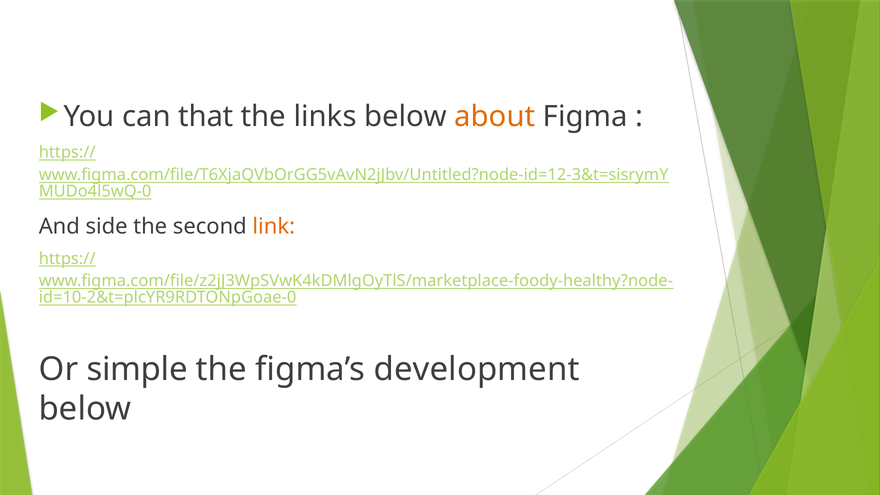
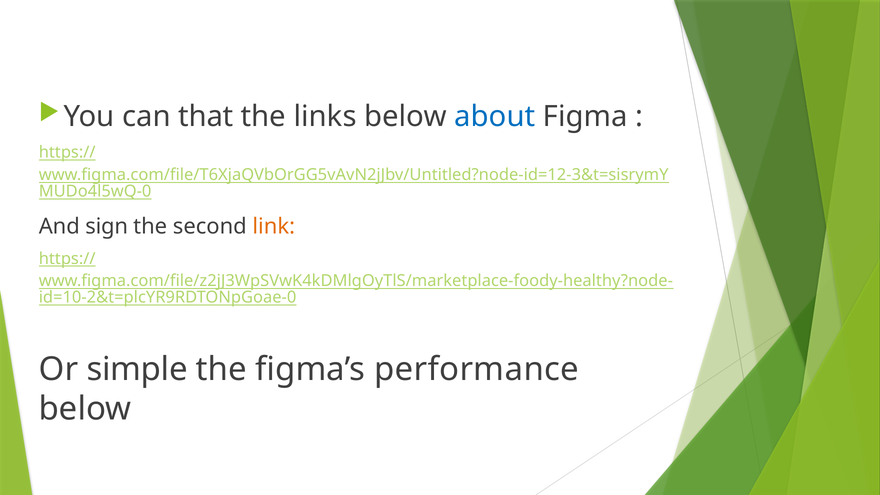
about colour: orange -> blue
side: side -> sign
development: development -> performance
